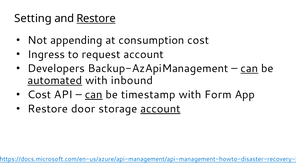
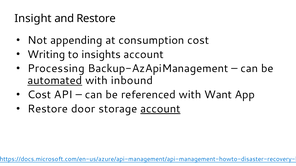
Setting: Setting -> Insight
Restore at (96, 19) underline: present -> none
Ingress: Ingress -> Writing
request: request -> insights
Developers: Developers -> Processing
can at (249, 69) underline: present -> none
can at (94, 95) underline: present -> none
timestamp: timestamp -> referenced
Form: Form -> Want
